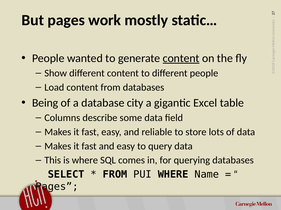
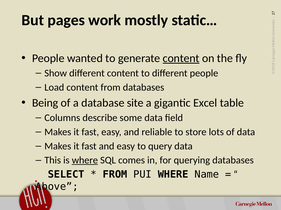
city: city -> site
where at (85, 161) underline: none -> present
Pages at (57, 187): Pages -> Above
